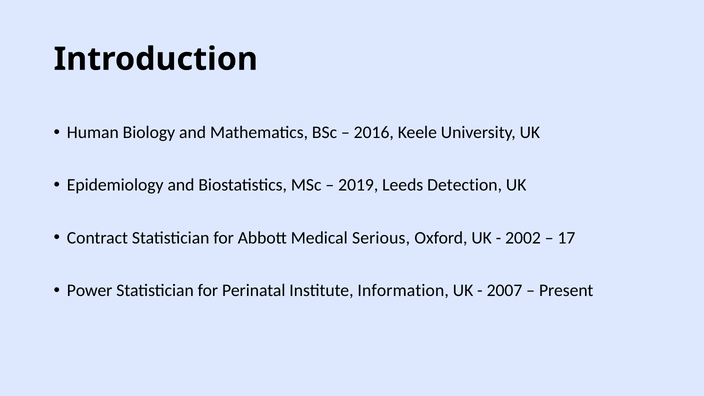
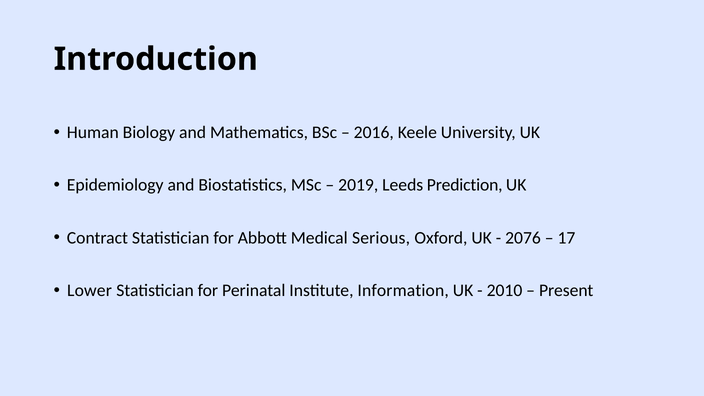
Detection: Detection -> Prediction
2002: 2002 -> 2076
Power: Power -> Lower
2007: 2007 -> 2010
